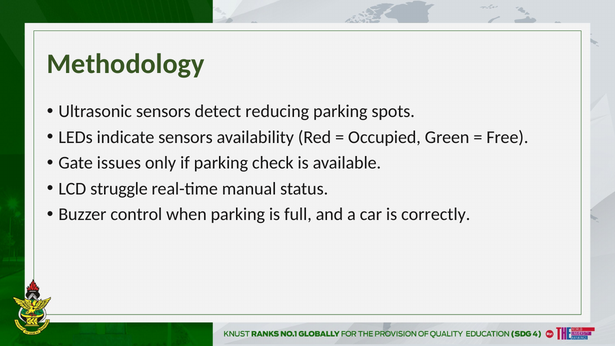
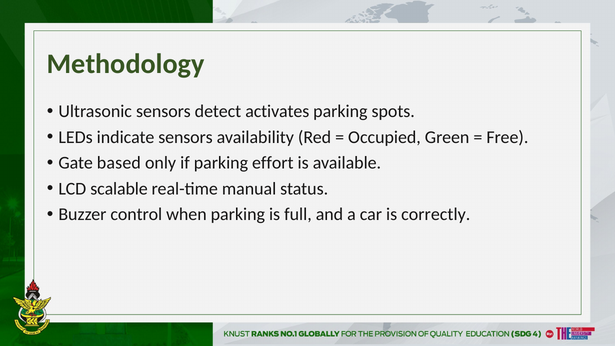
reducing: reducing -> activates
issues: issues -> based
check: check -> effort
struggle: struggle -> scalable
